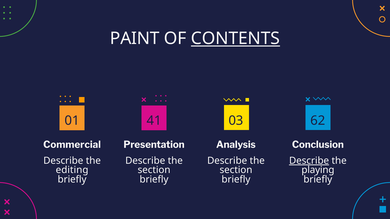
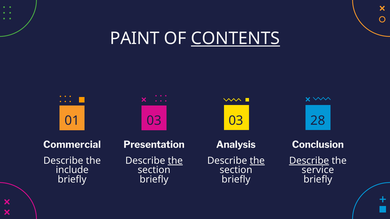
01 41: 41 -> 03
62: 62 -> 28
the at (175, 161) underline: none -> present
the at (257, 161) underline: none -> present
editing: editing -> include
playing: playing -> service
